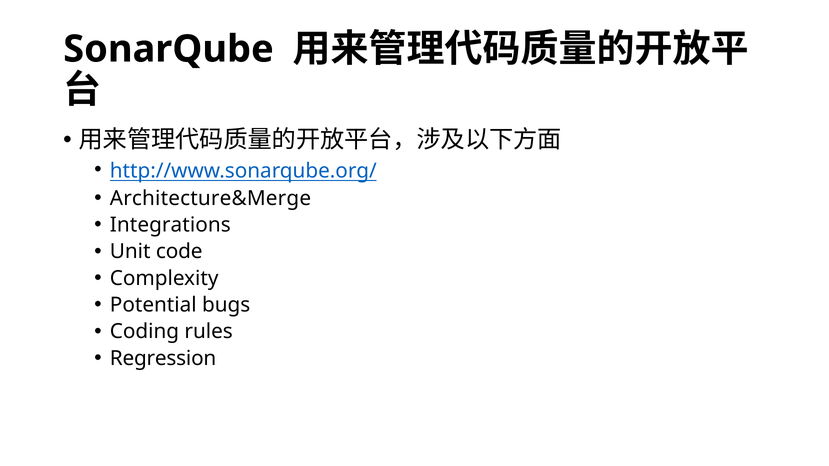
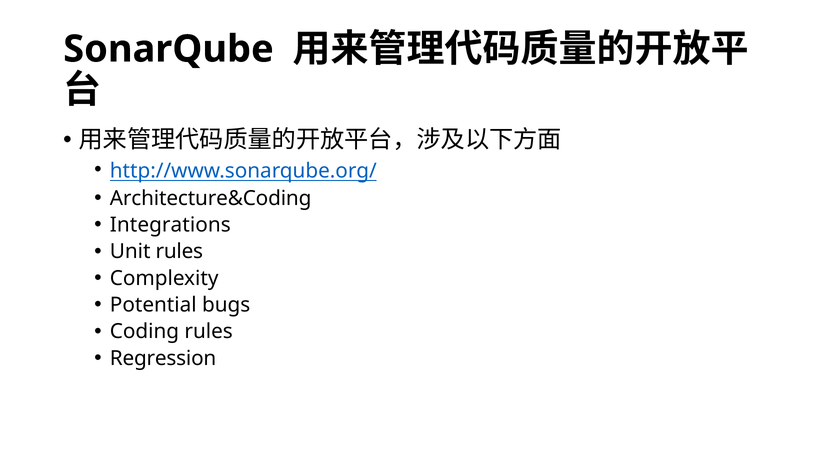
Architecture&Merge: Architecture&Merge -> Architecture&Coding
Unit code: code -> rules
